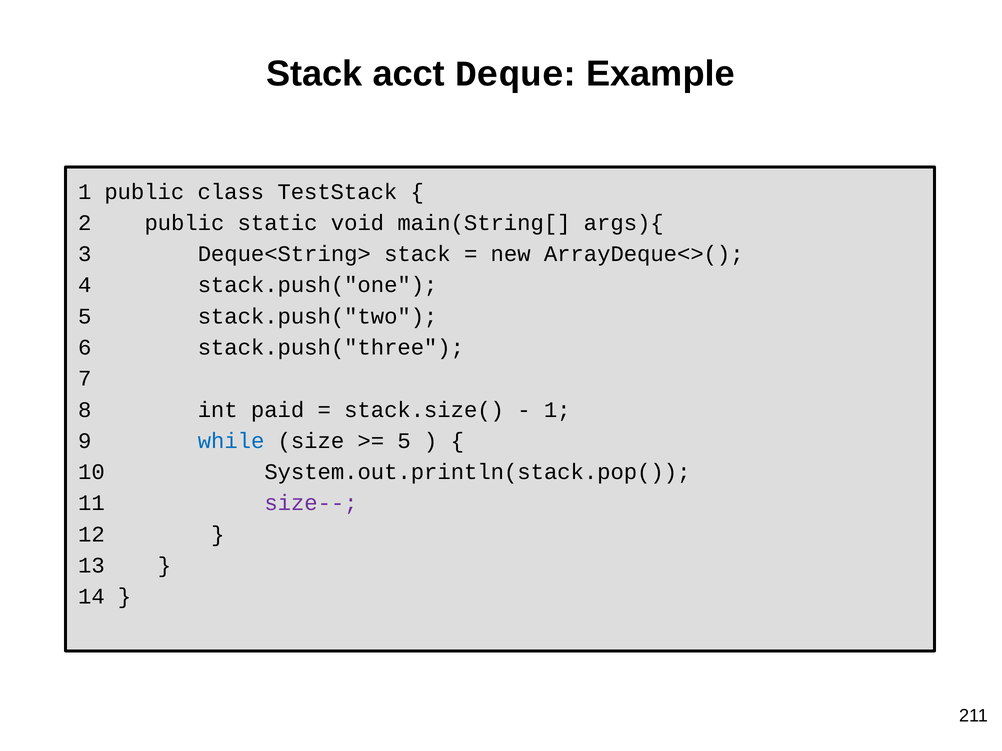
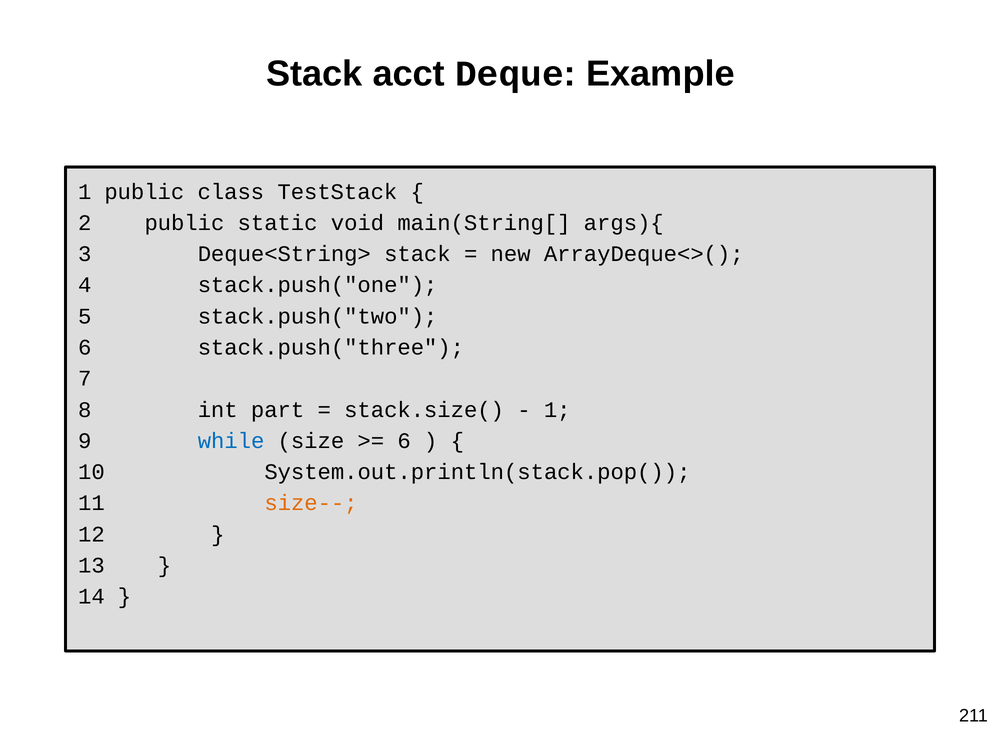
paid: paid -> part
5 at (404, 441): 5 -> 6
size-- colour: purple -> orange
